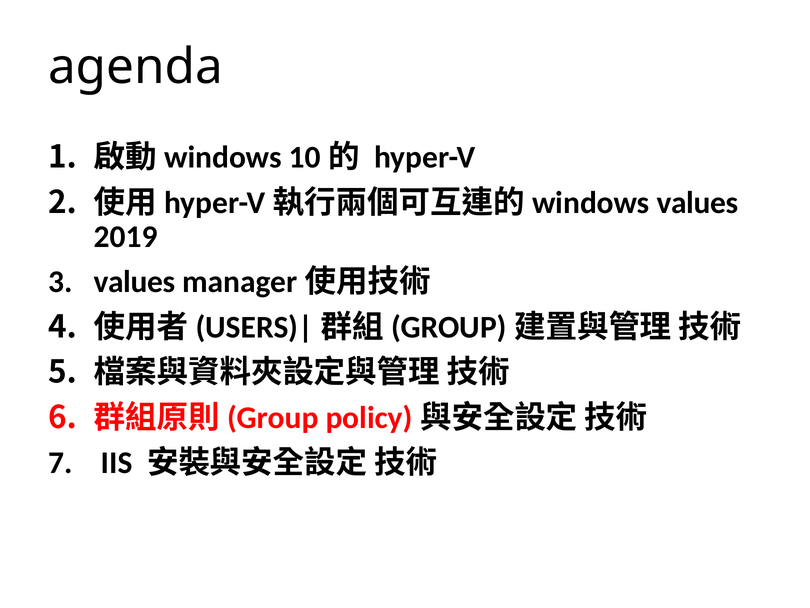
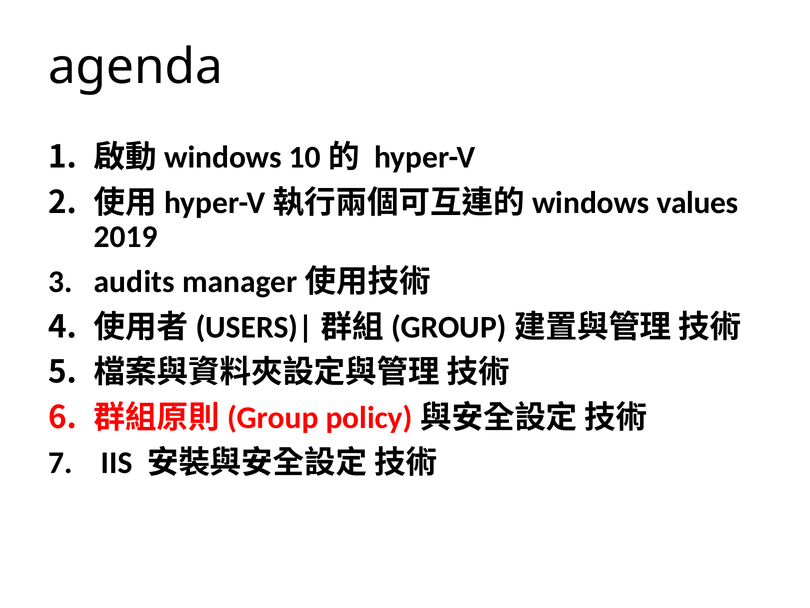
values at (135, 282): values -> audits
